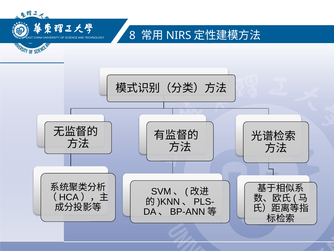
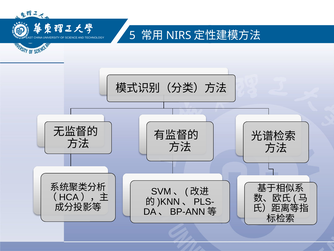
8: 8 -> 5
